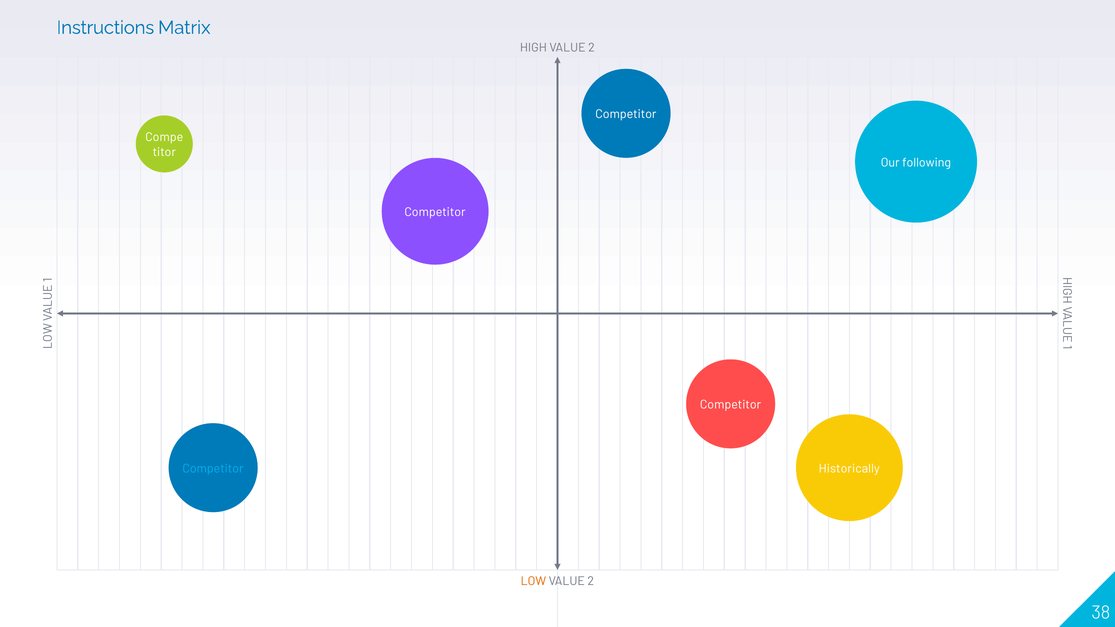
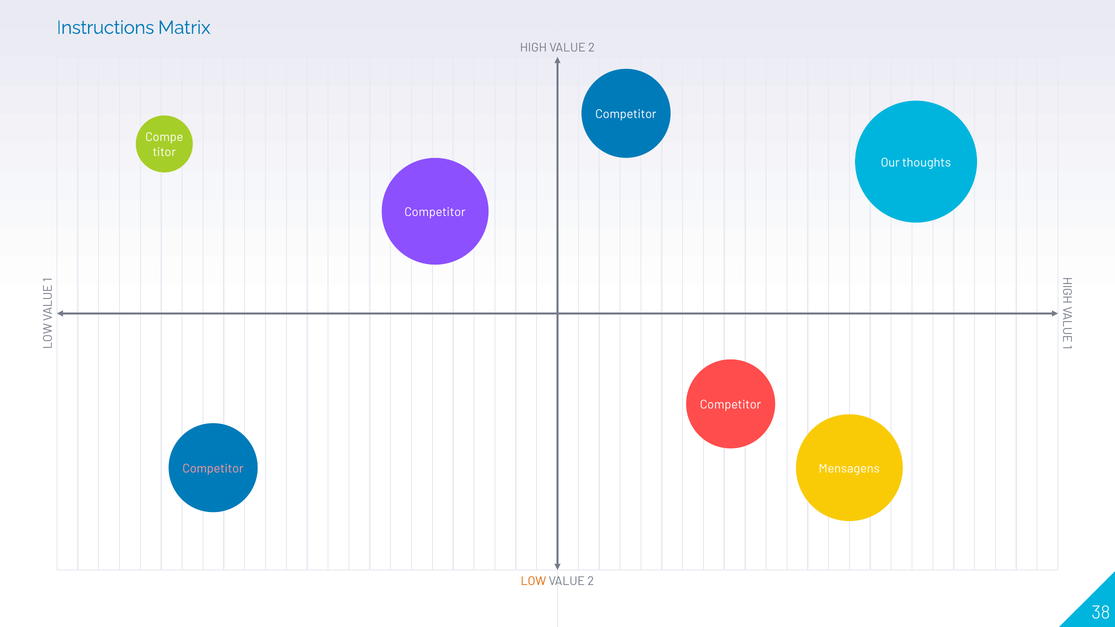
following: following -> thoughts
Competitor at (213, 469) colour: light blue -> pink
Historically: Historically -> Mensagens
